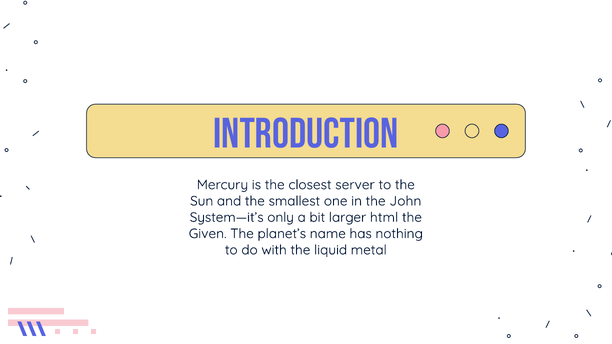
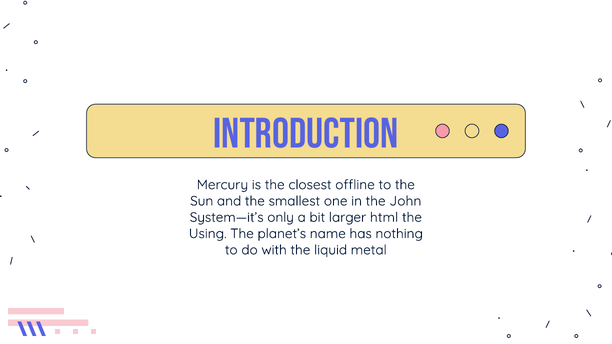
server: server -> offline
Given: Given -> Using
